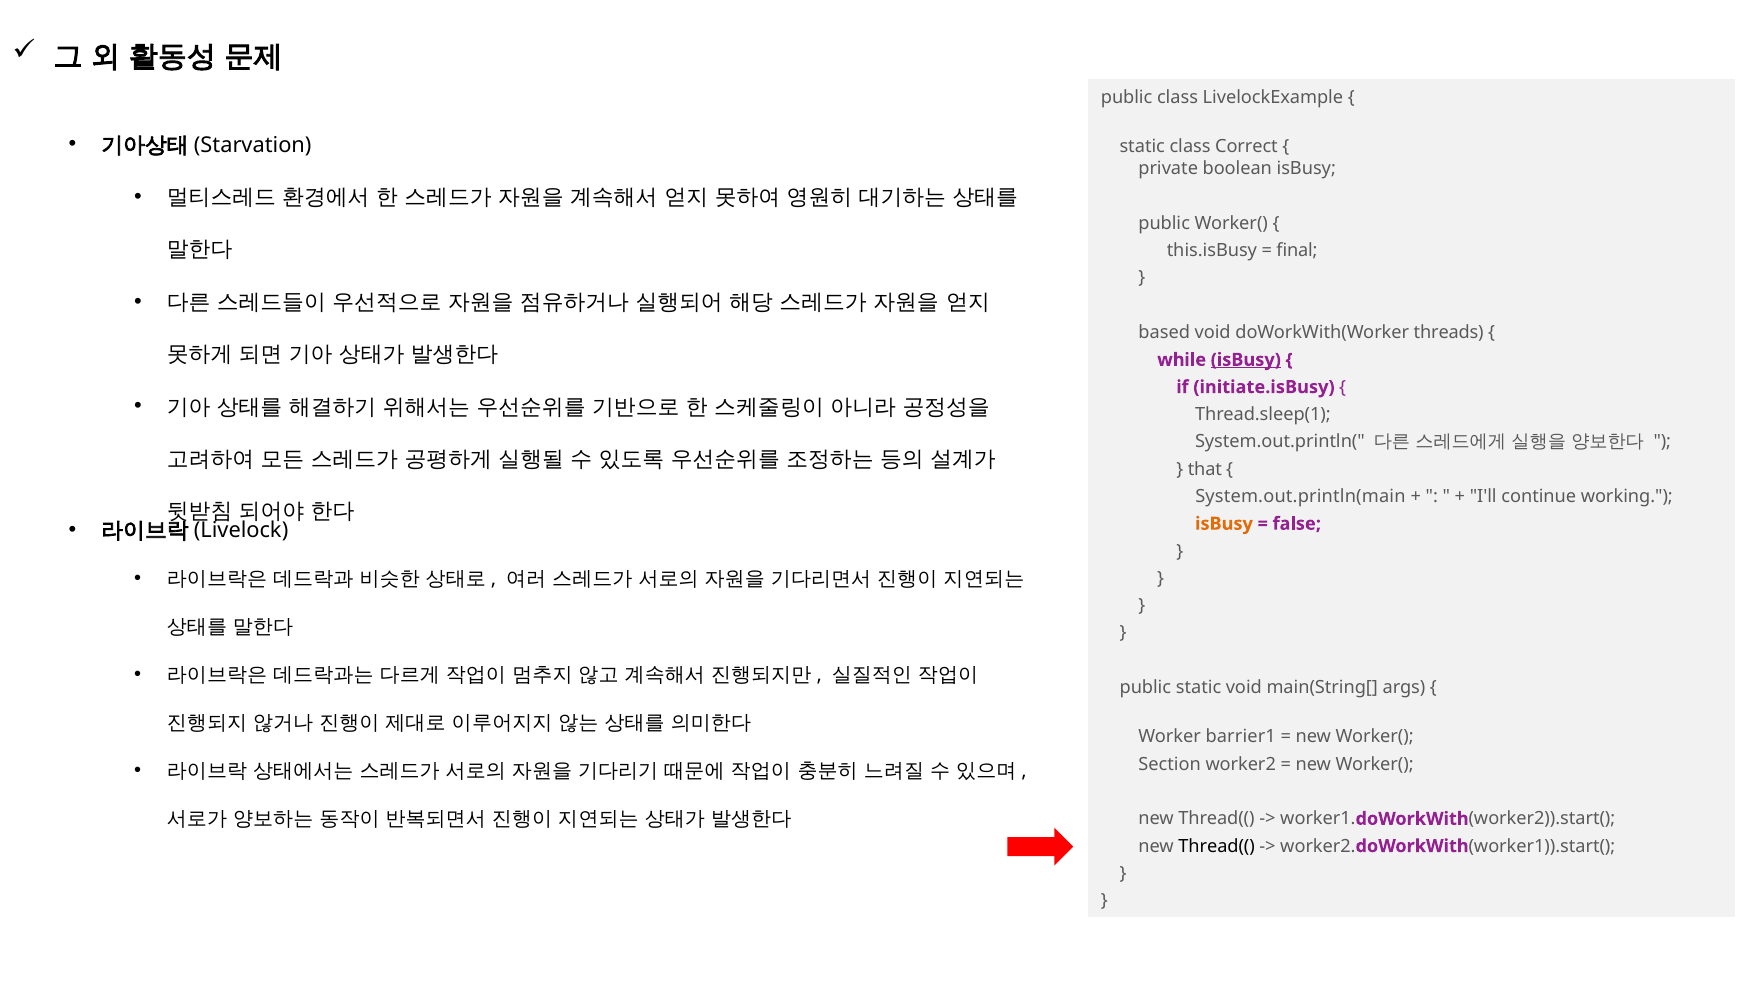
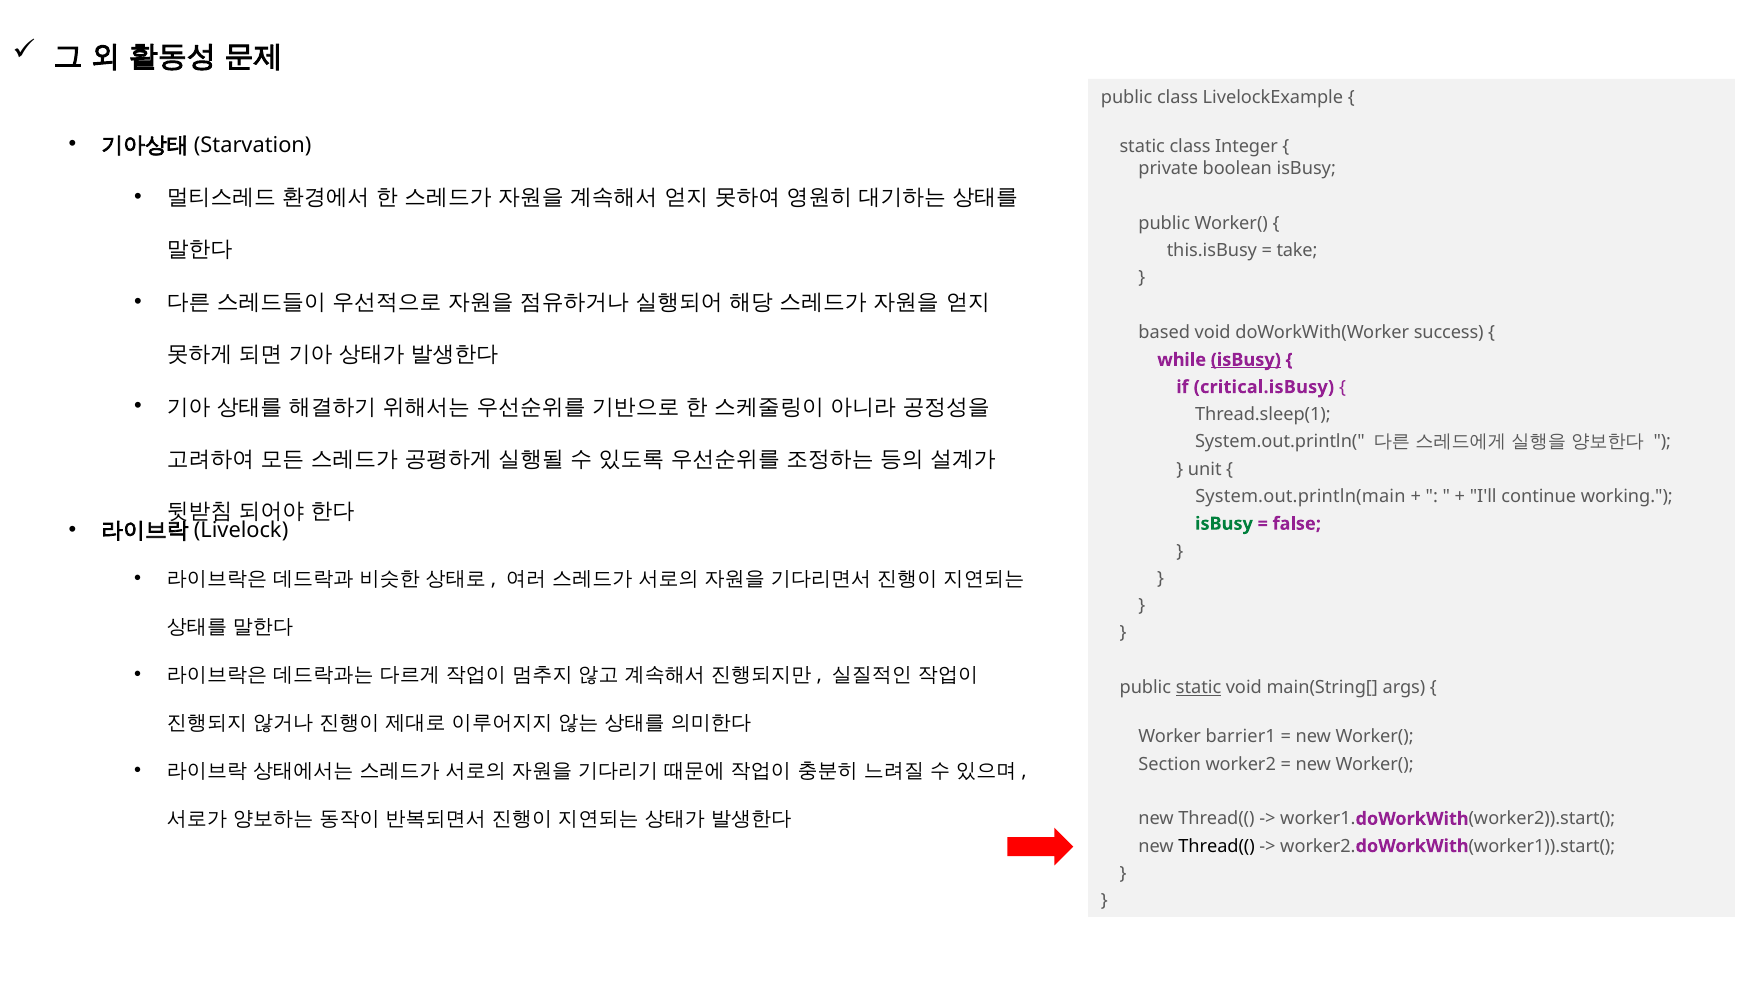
Correct: Correct -> Integer
final: final -> take
threads: threads -> success
initiate.isBusy: initiate.isBusy -> critical.isBusy
that: that -> unit
isBusy at (1224, 524) colour: orange -> green
static at (1199, 688) underline: none -> present
